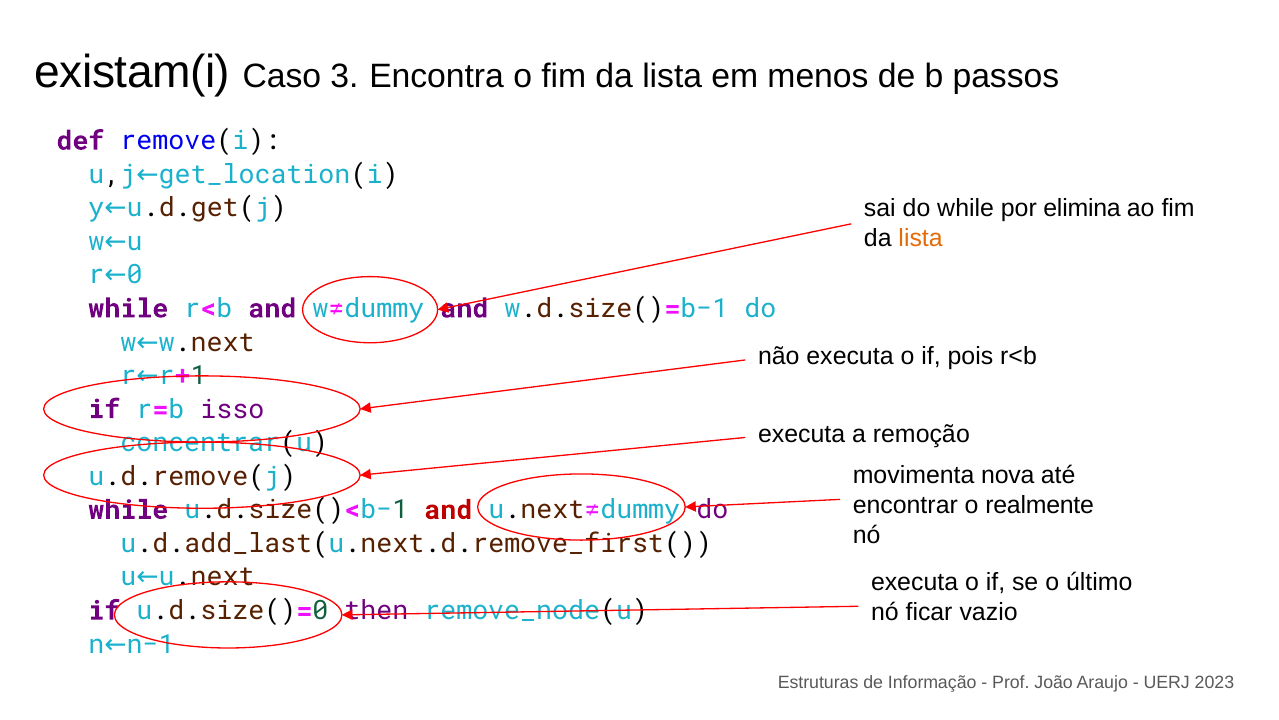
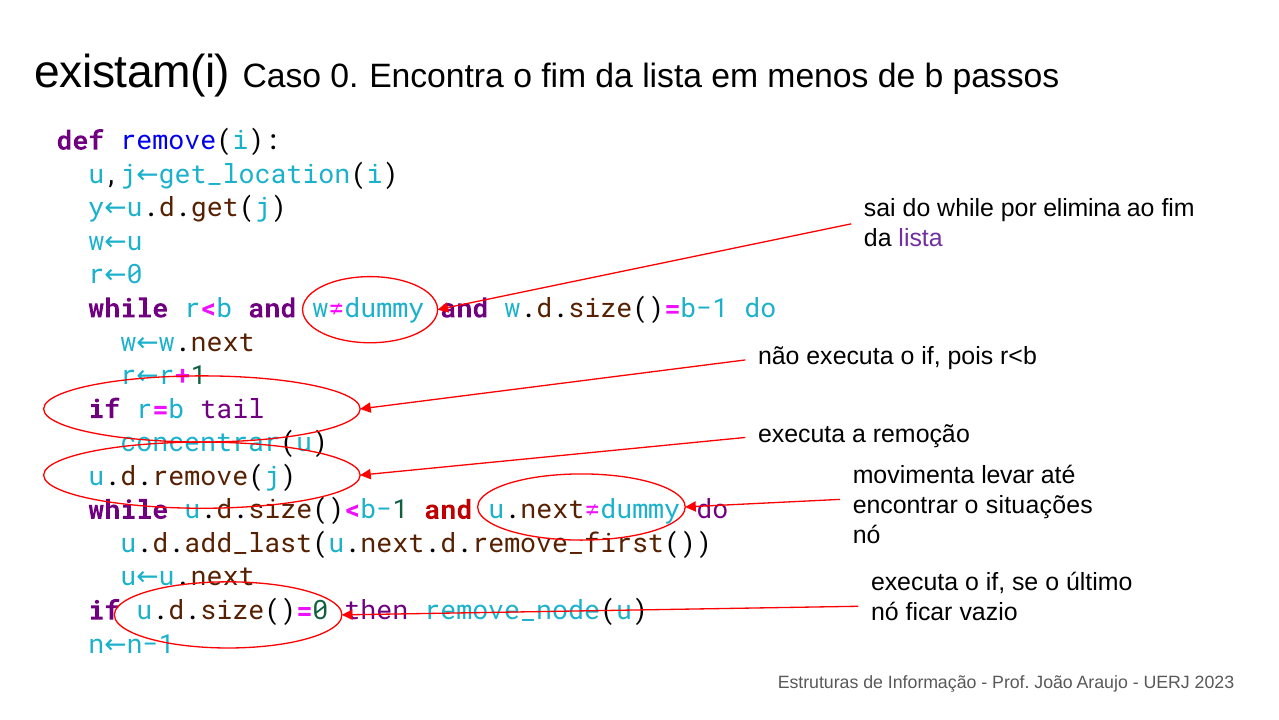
Caso 3: 3 -> 0
lista at (921, 238) colour: orange -> purple
isso: isso -> tail
nova: nova -> levar
realmente: realmente -> situações
